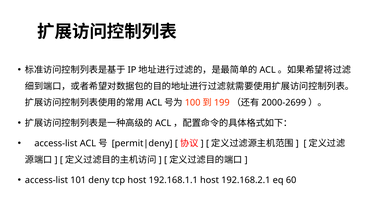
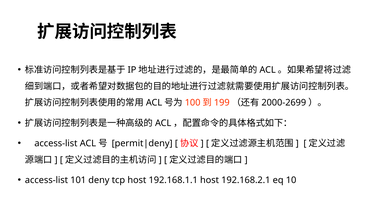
60: 60 -> 10
